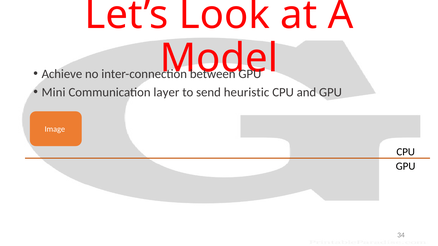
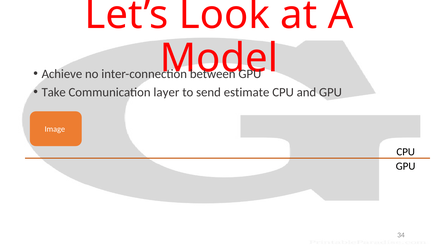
Mini: Mini -> Take
heuristic: heuristic -> estimate
